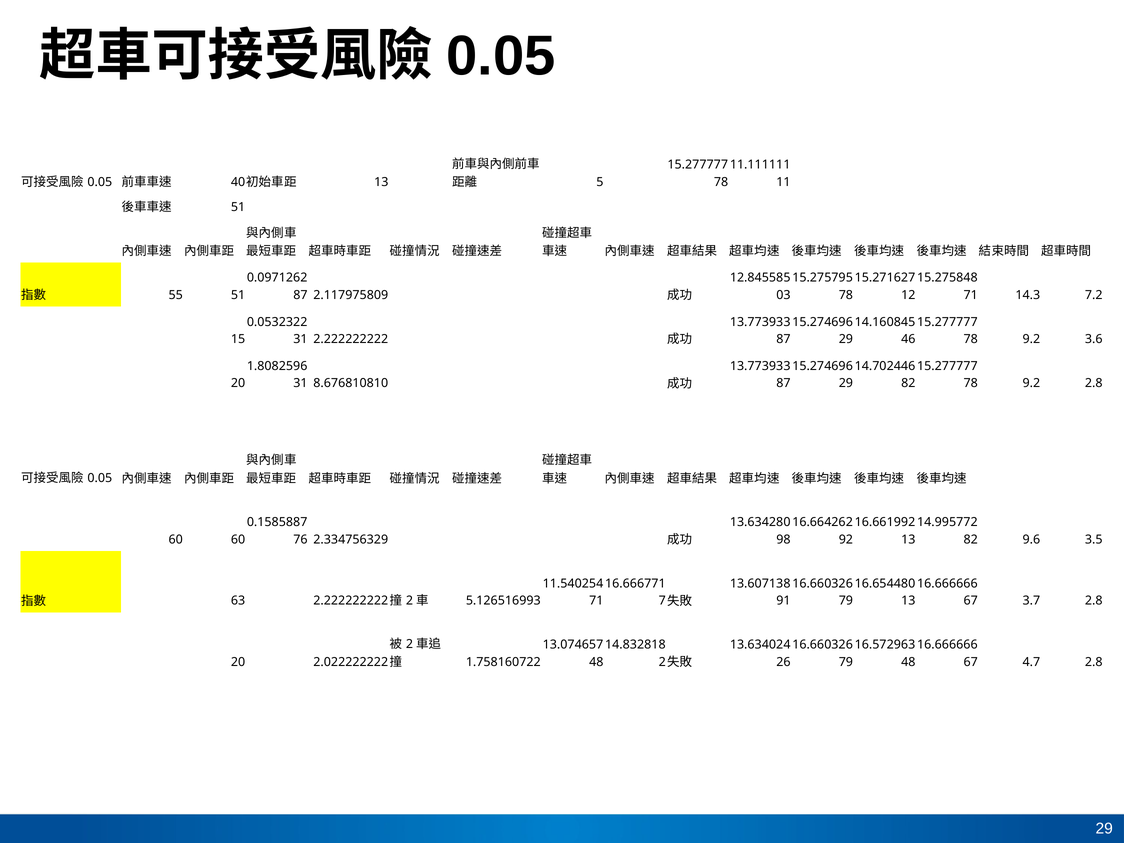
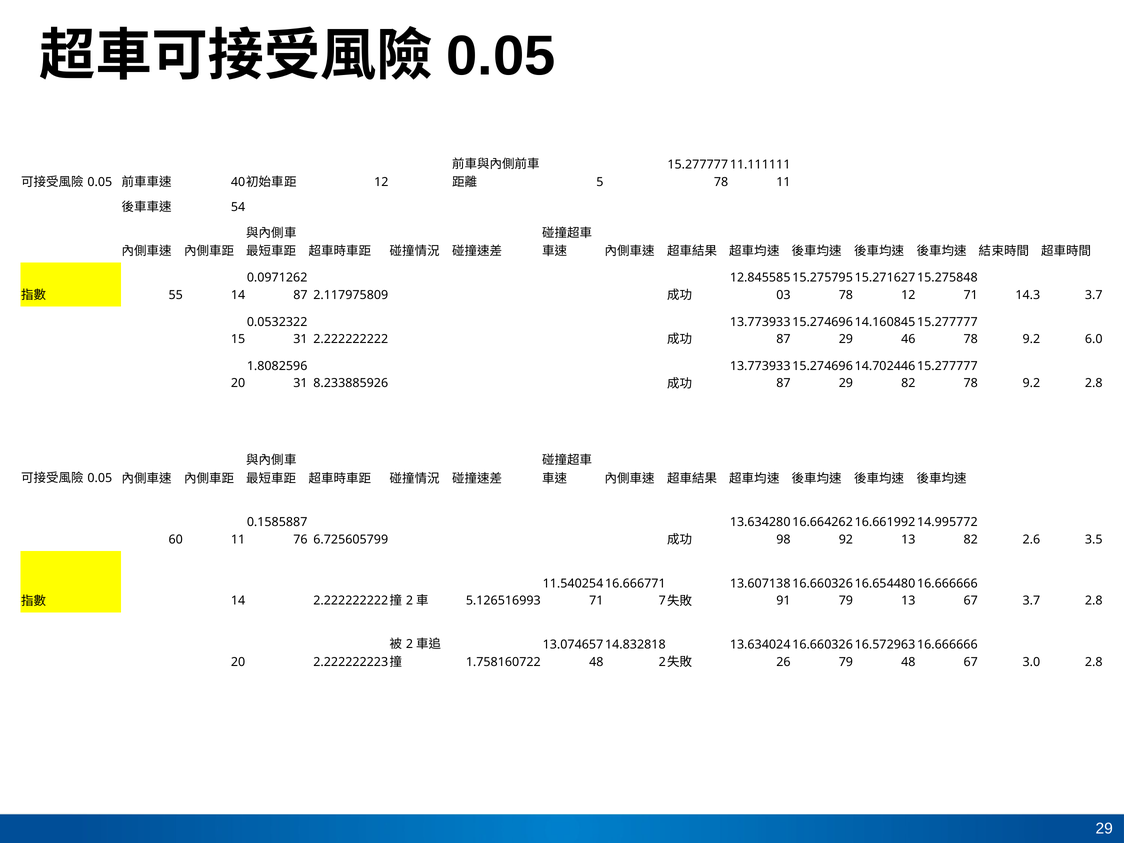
13 at (381, 182): 13 -> 12
51 at (238, 207): 51 -> 54
55 51: 51 -> 14
14.3 7.2: 7.2 -> 3.7
3.6: 3.6 -> 6.0
8.676810810: 8.676810810 -> 8.233885926
60 60: 60 -> 11
2.334756329: 2.334756329 -> 6.725605799
9.6: 9.6 -> 2.6
63 at (238, 601): 63 -> 14
2.022222222: 2.022222222 -> 2.222222223
4.7: 4.7 -> 3.0
